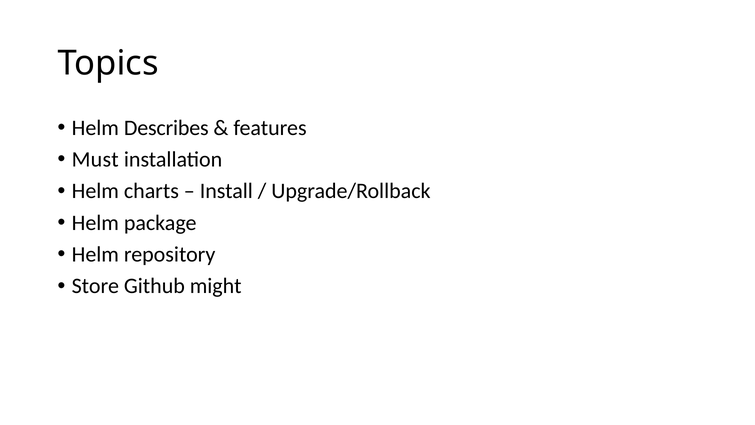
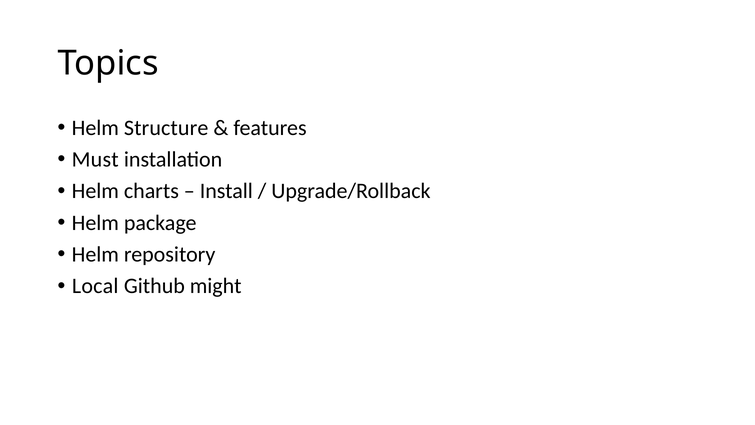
Describes: Describes -> Structure
Store: Store -> Local
